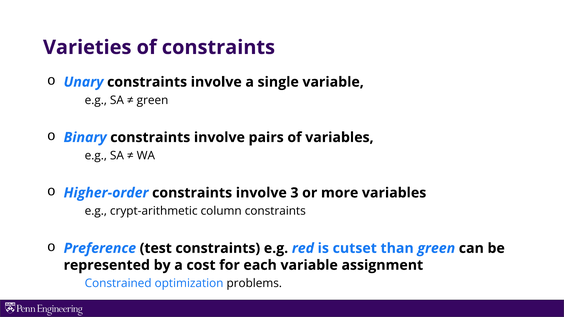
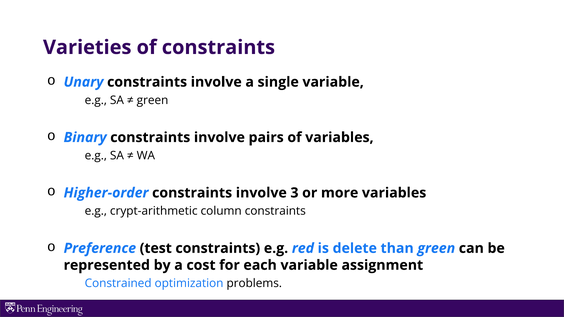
cutset: cutset -> delete
